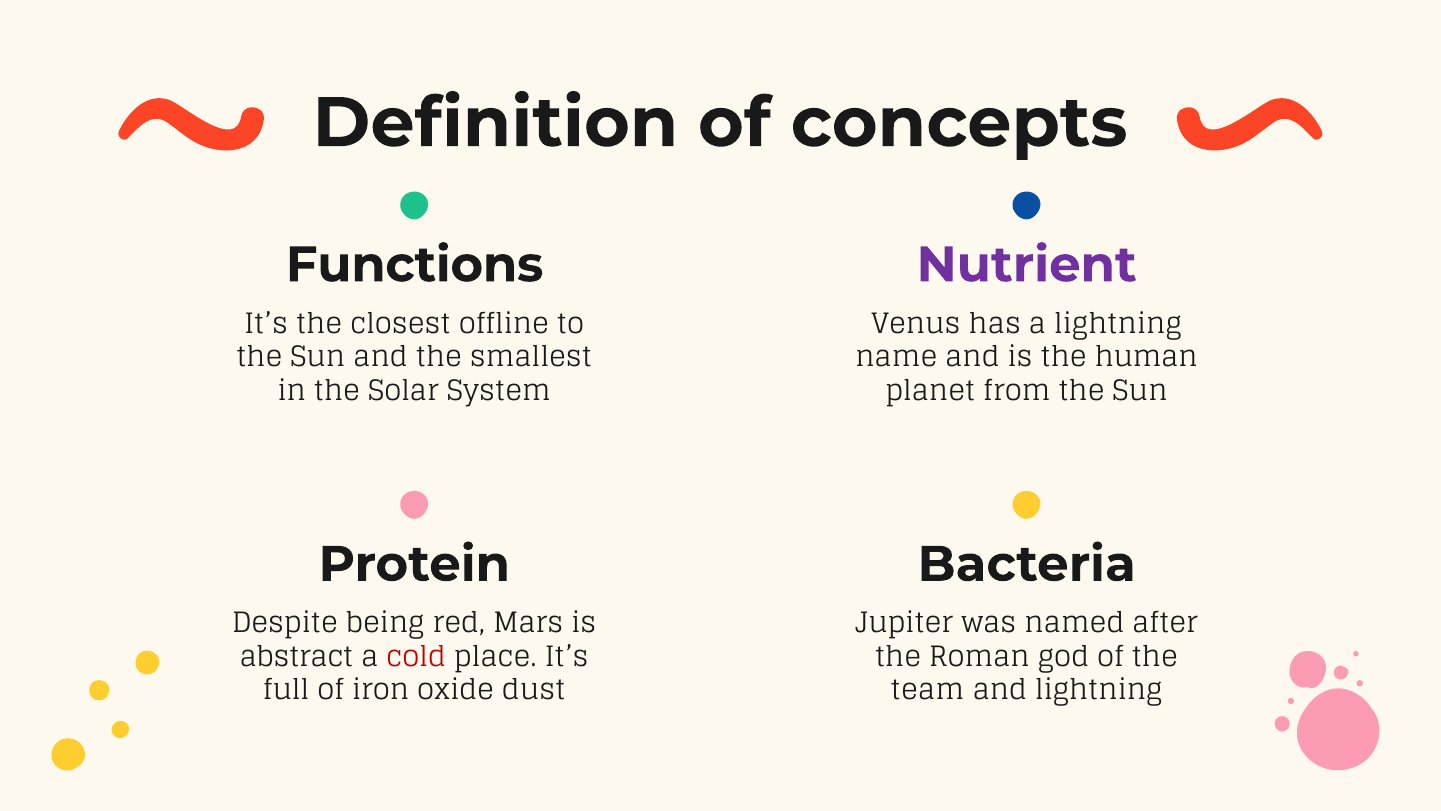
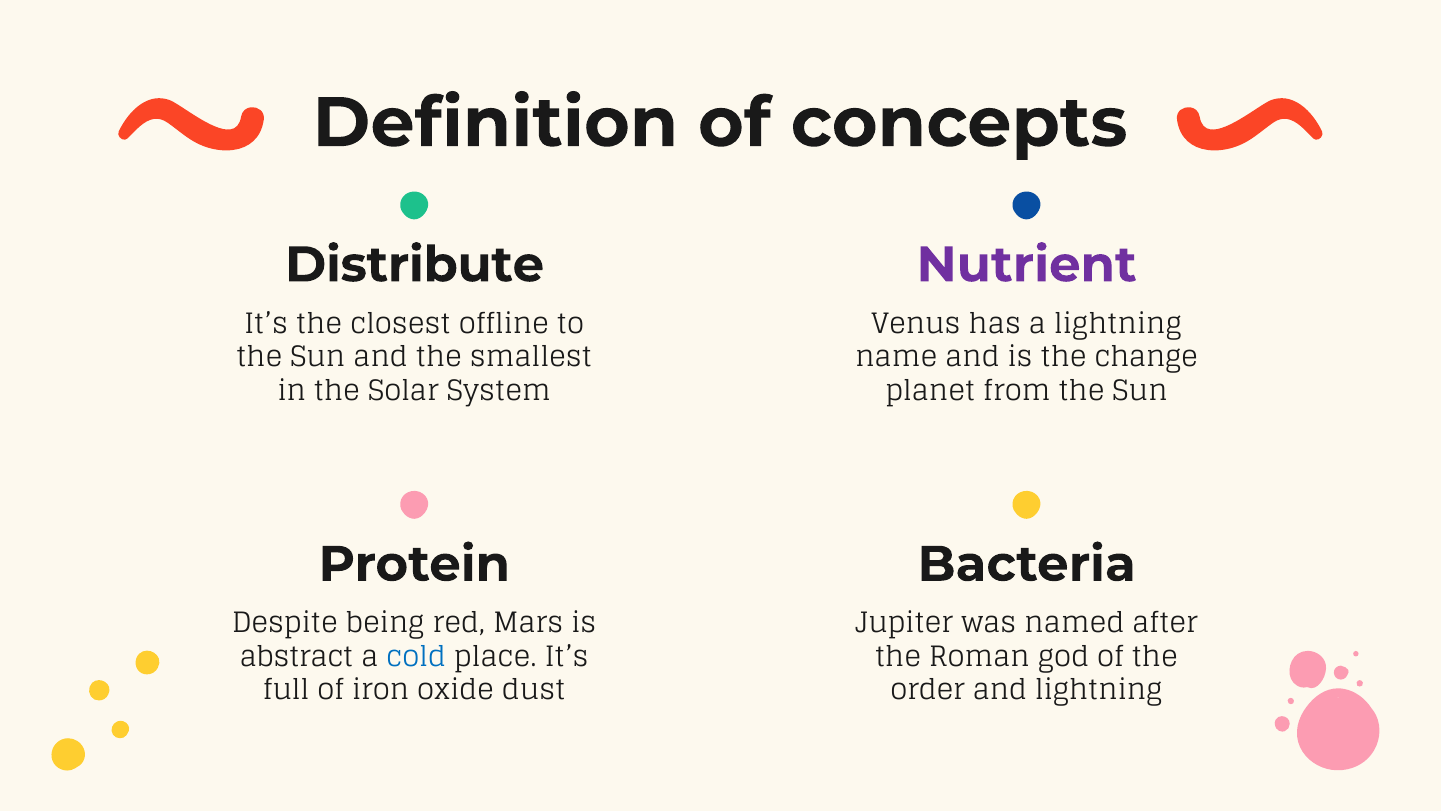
Functions: Functions -> Distribute
human: human -> change
cold colour: red -> blue
team: team -> order
